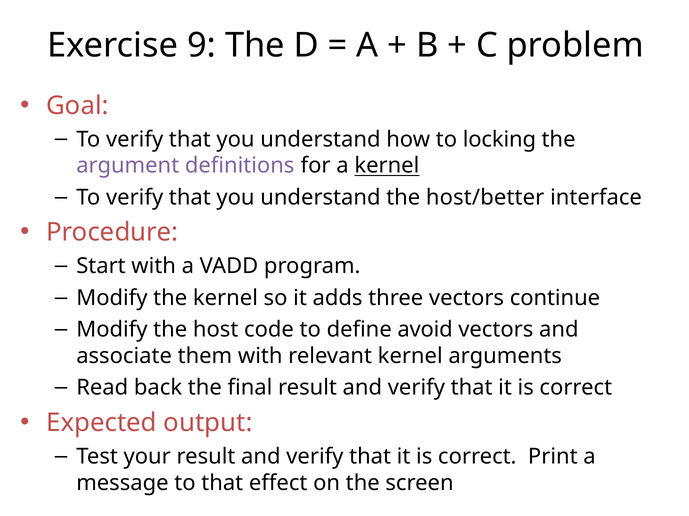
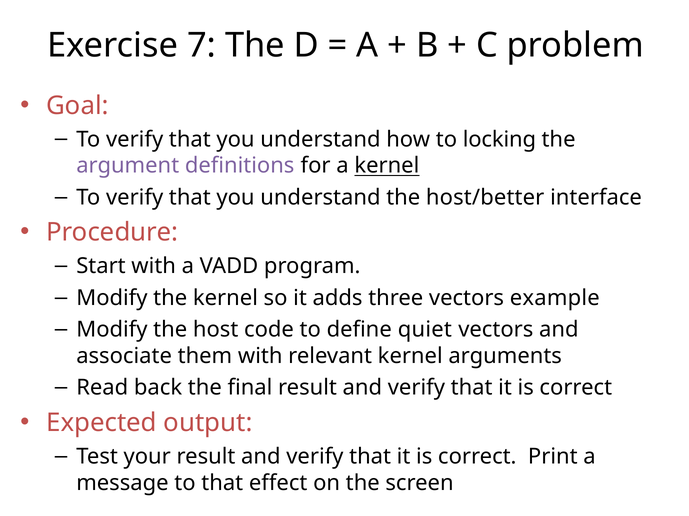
9: 9 -> 7
continue: continue -> example
avoid: avoid -> quiet
